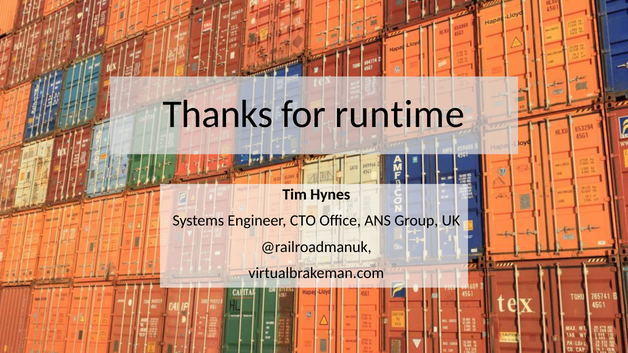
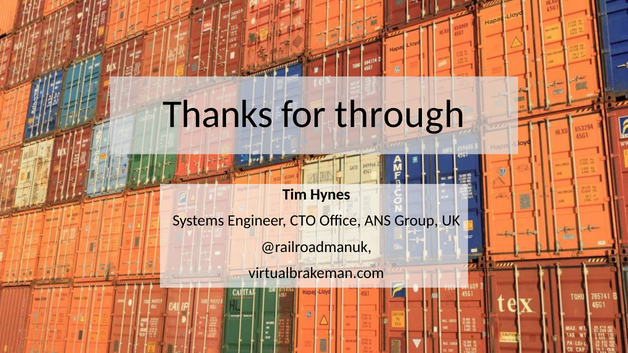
runtime: runtime -> through
